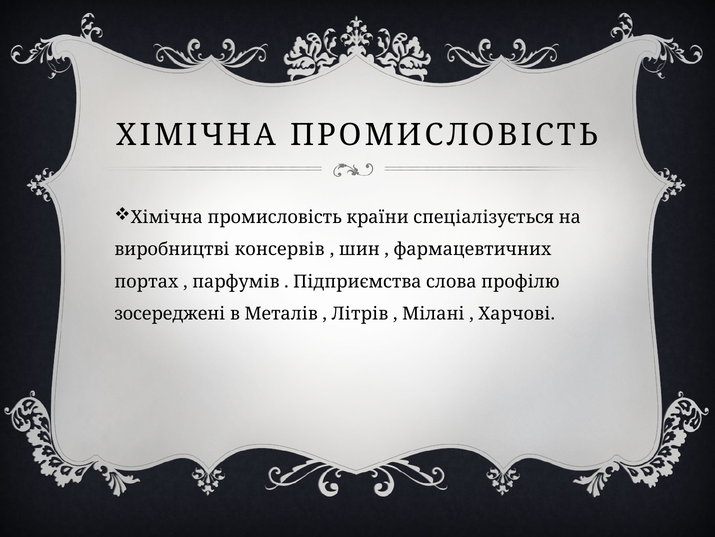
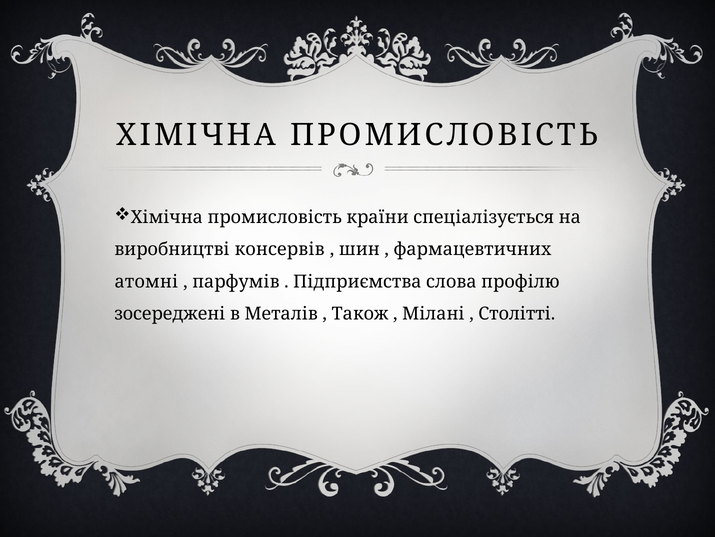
портах: портах -> атомні
Літрів: Літрів -> Також
Харчові: Харчові -> Столітті
